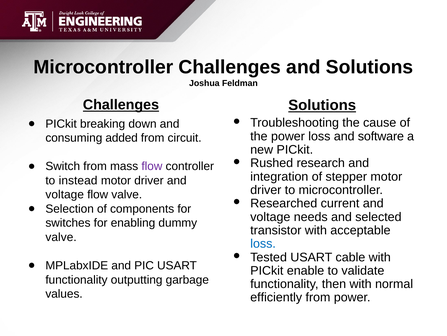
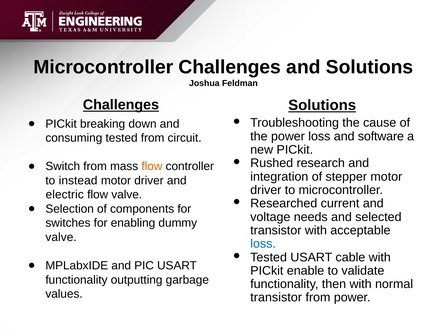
consuming added: added -> tested
flow at (152, 166) colour: purple -> orange
voltage at (65, 194): voltage -> electric
efficiently at (276, 297): efficiently -> transistor
